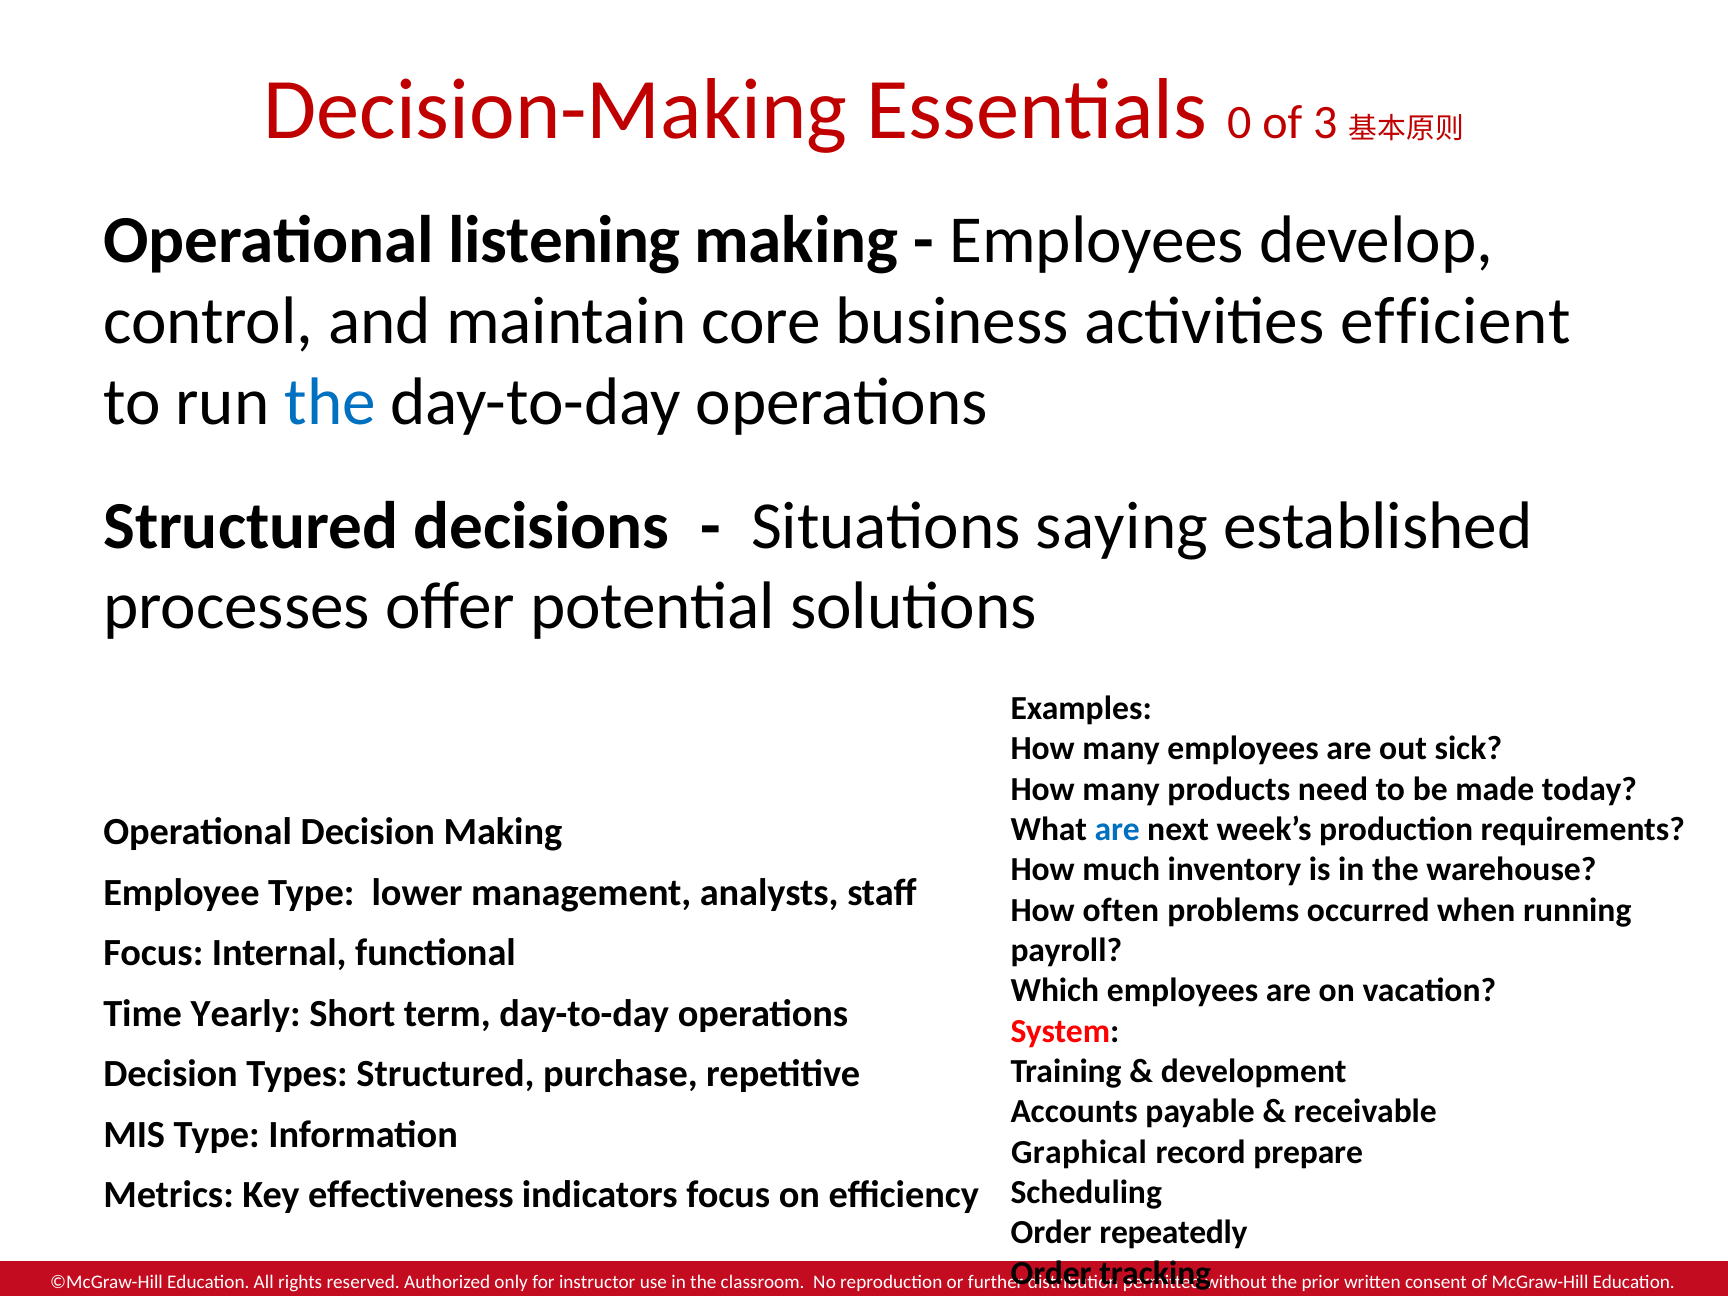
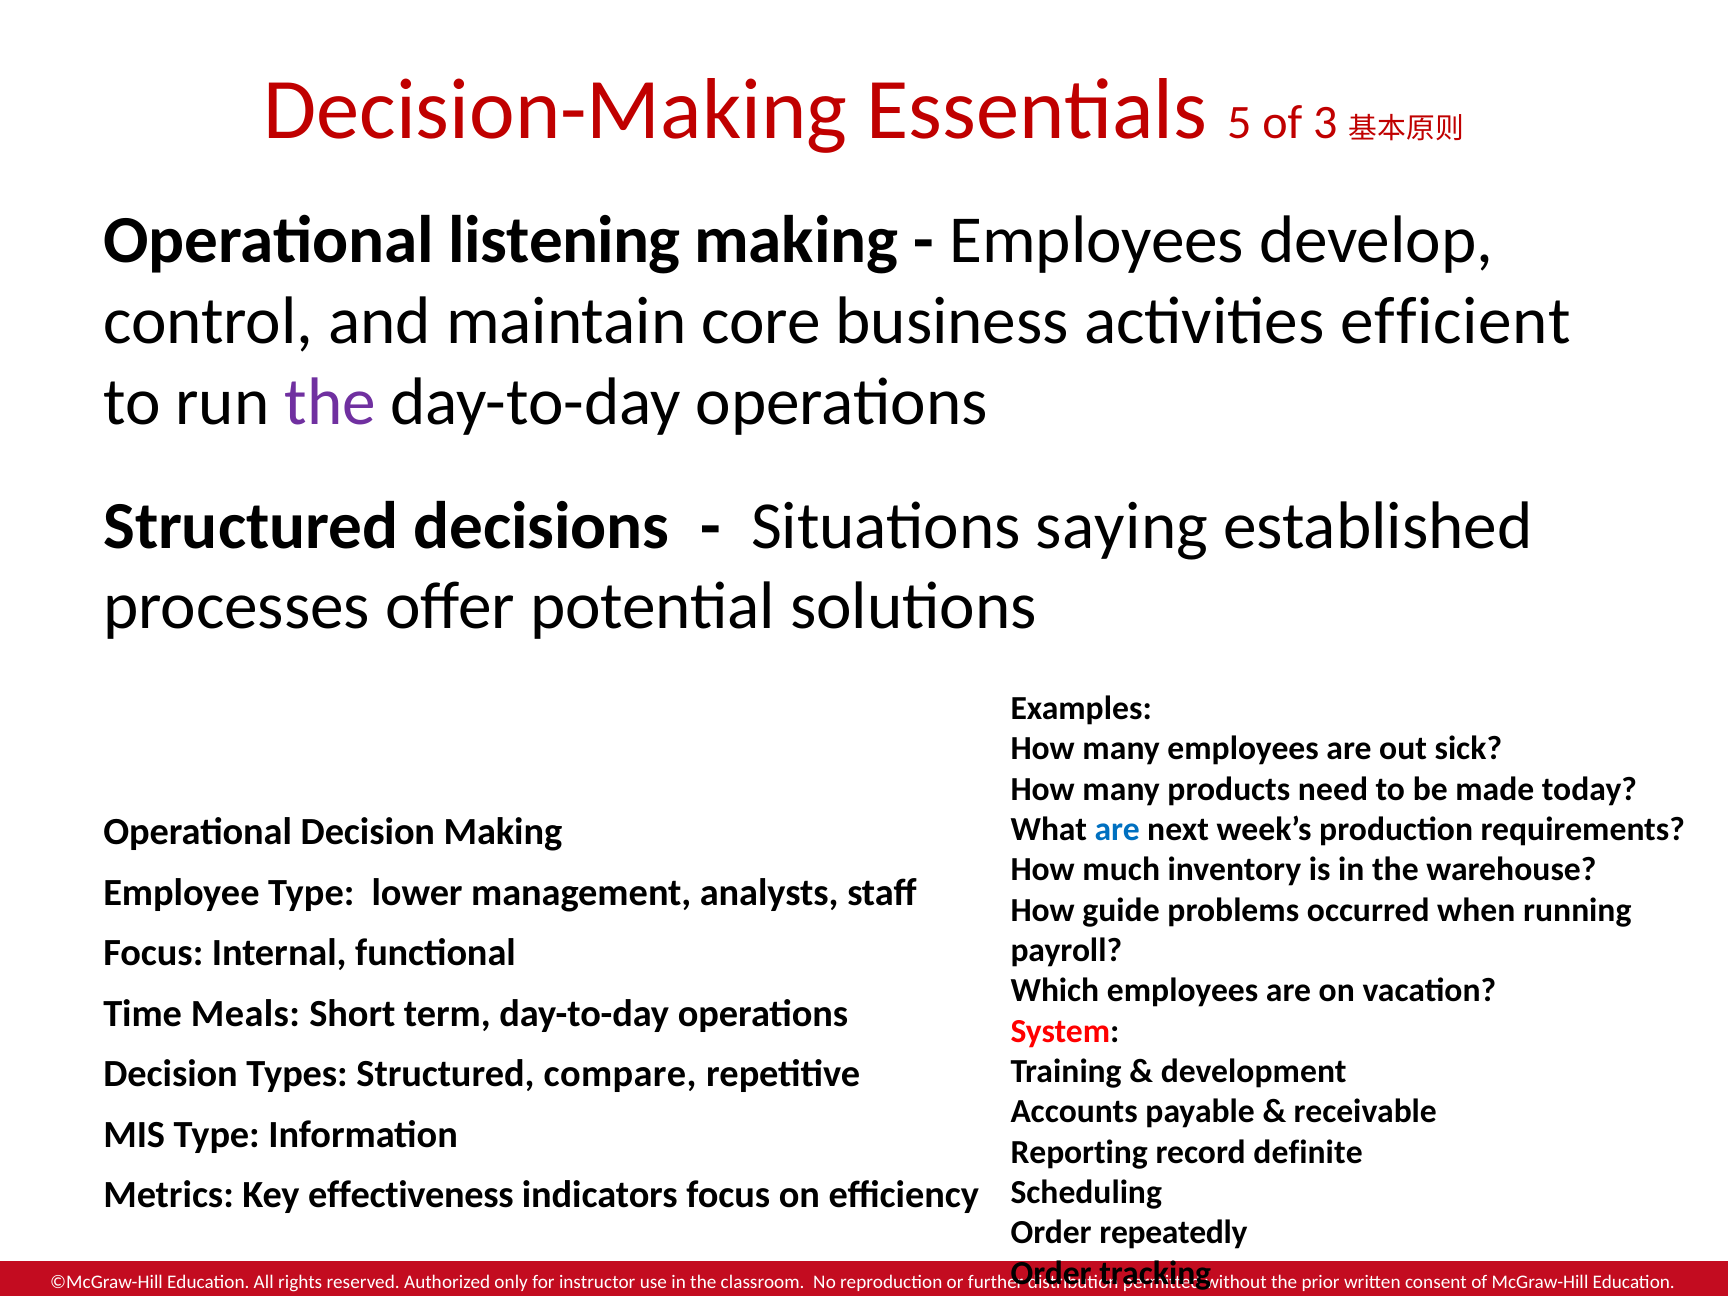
0: 0 -> 5
the at (330, 402) colour: blue -> purple
often: often -> guide
Yearly: Yearly -> Meals
purchase: purchase -> compare
Graphical: Graphical -> Reporting
prepare: prepare -> definite
